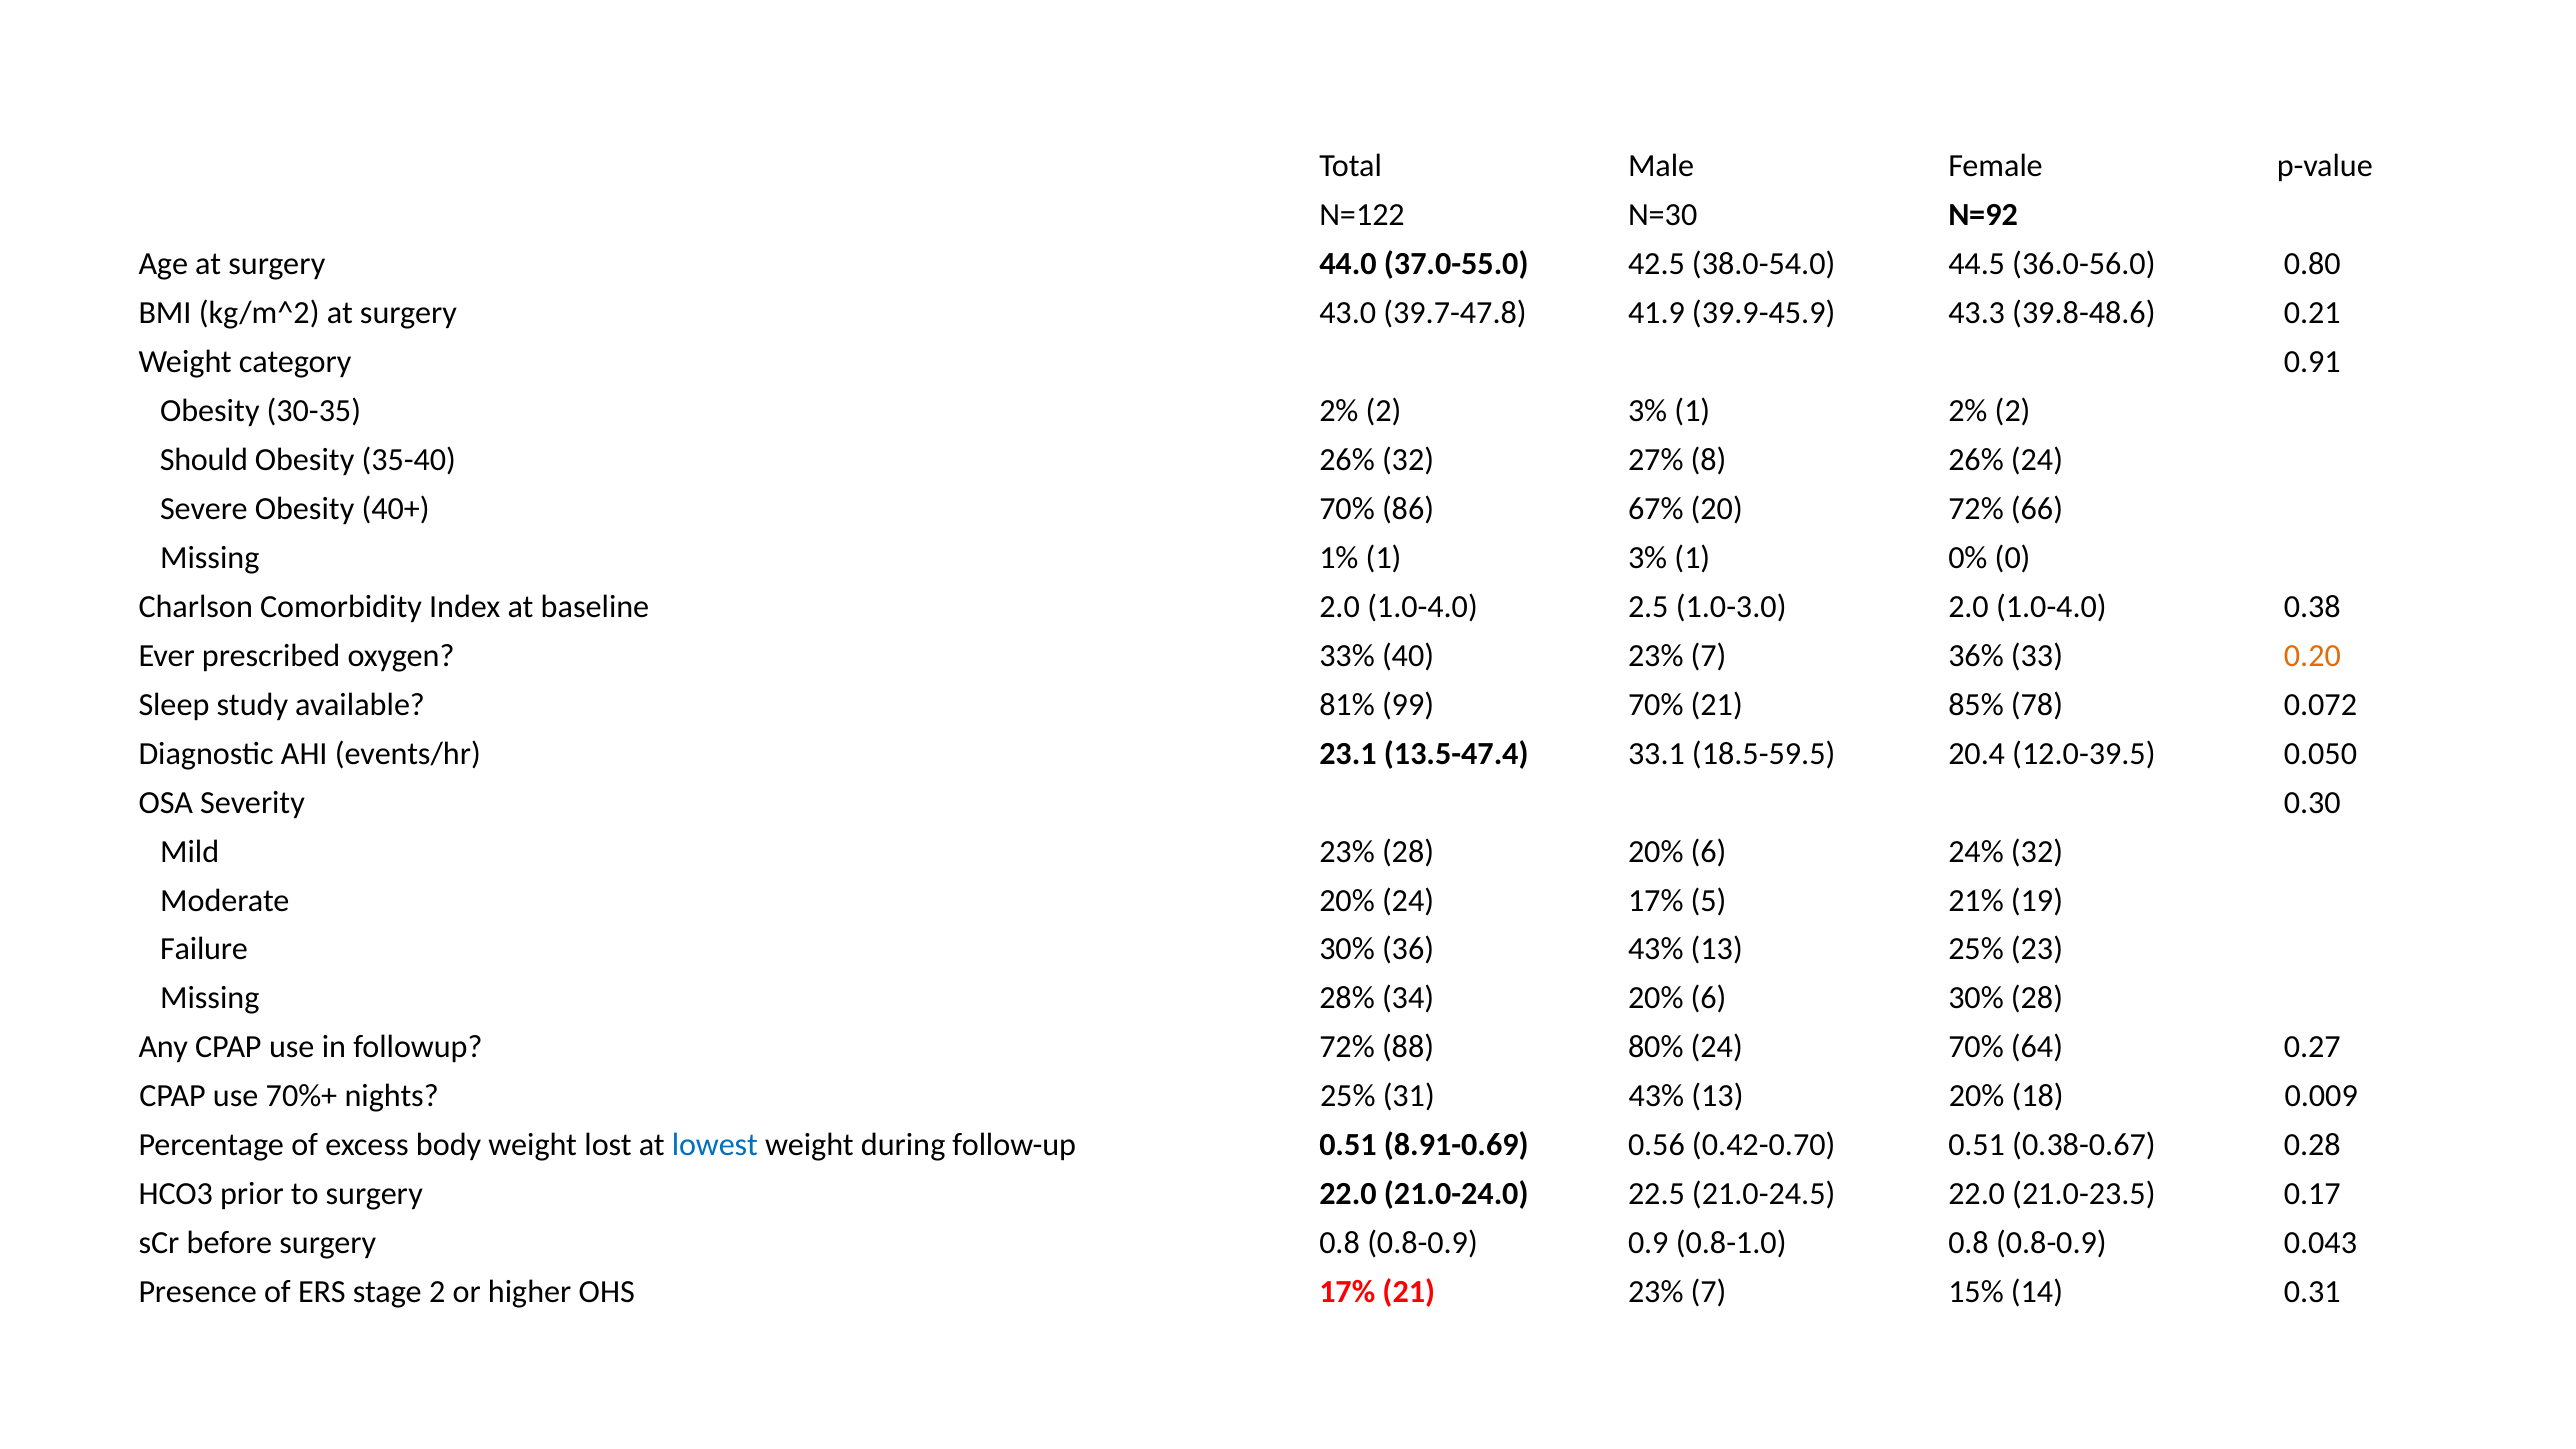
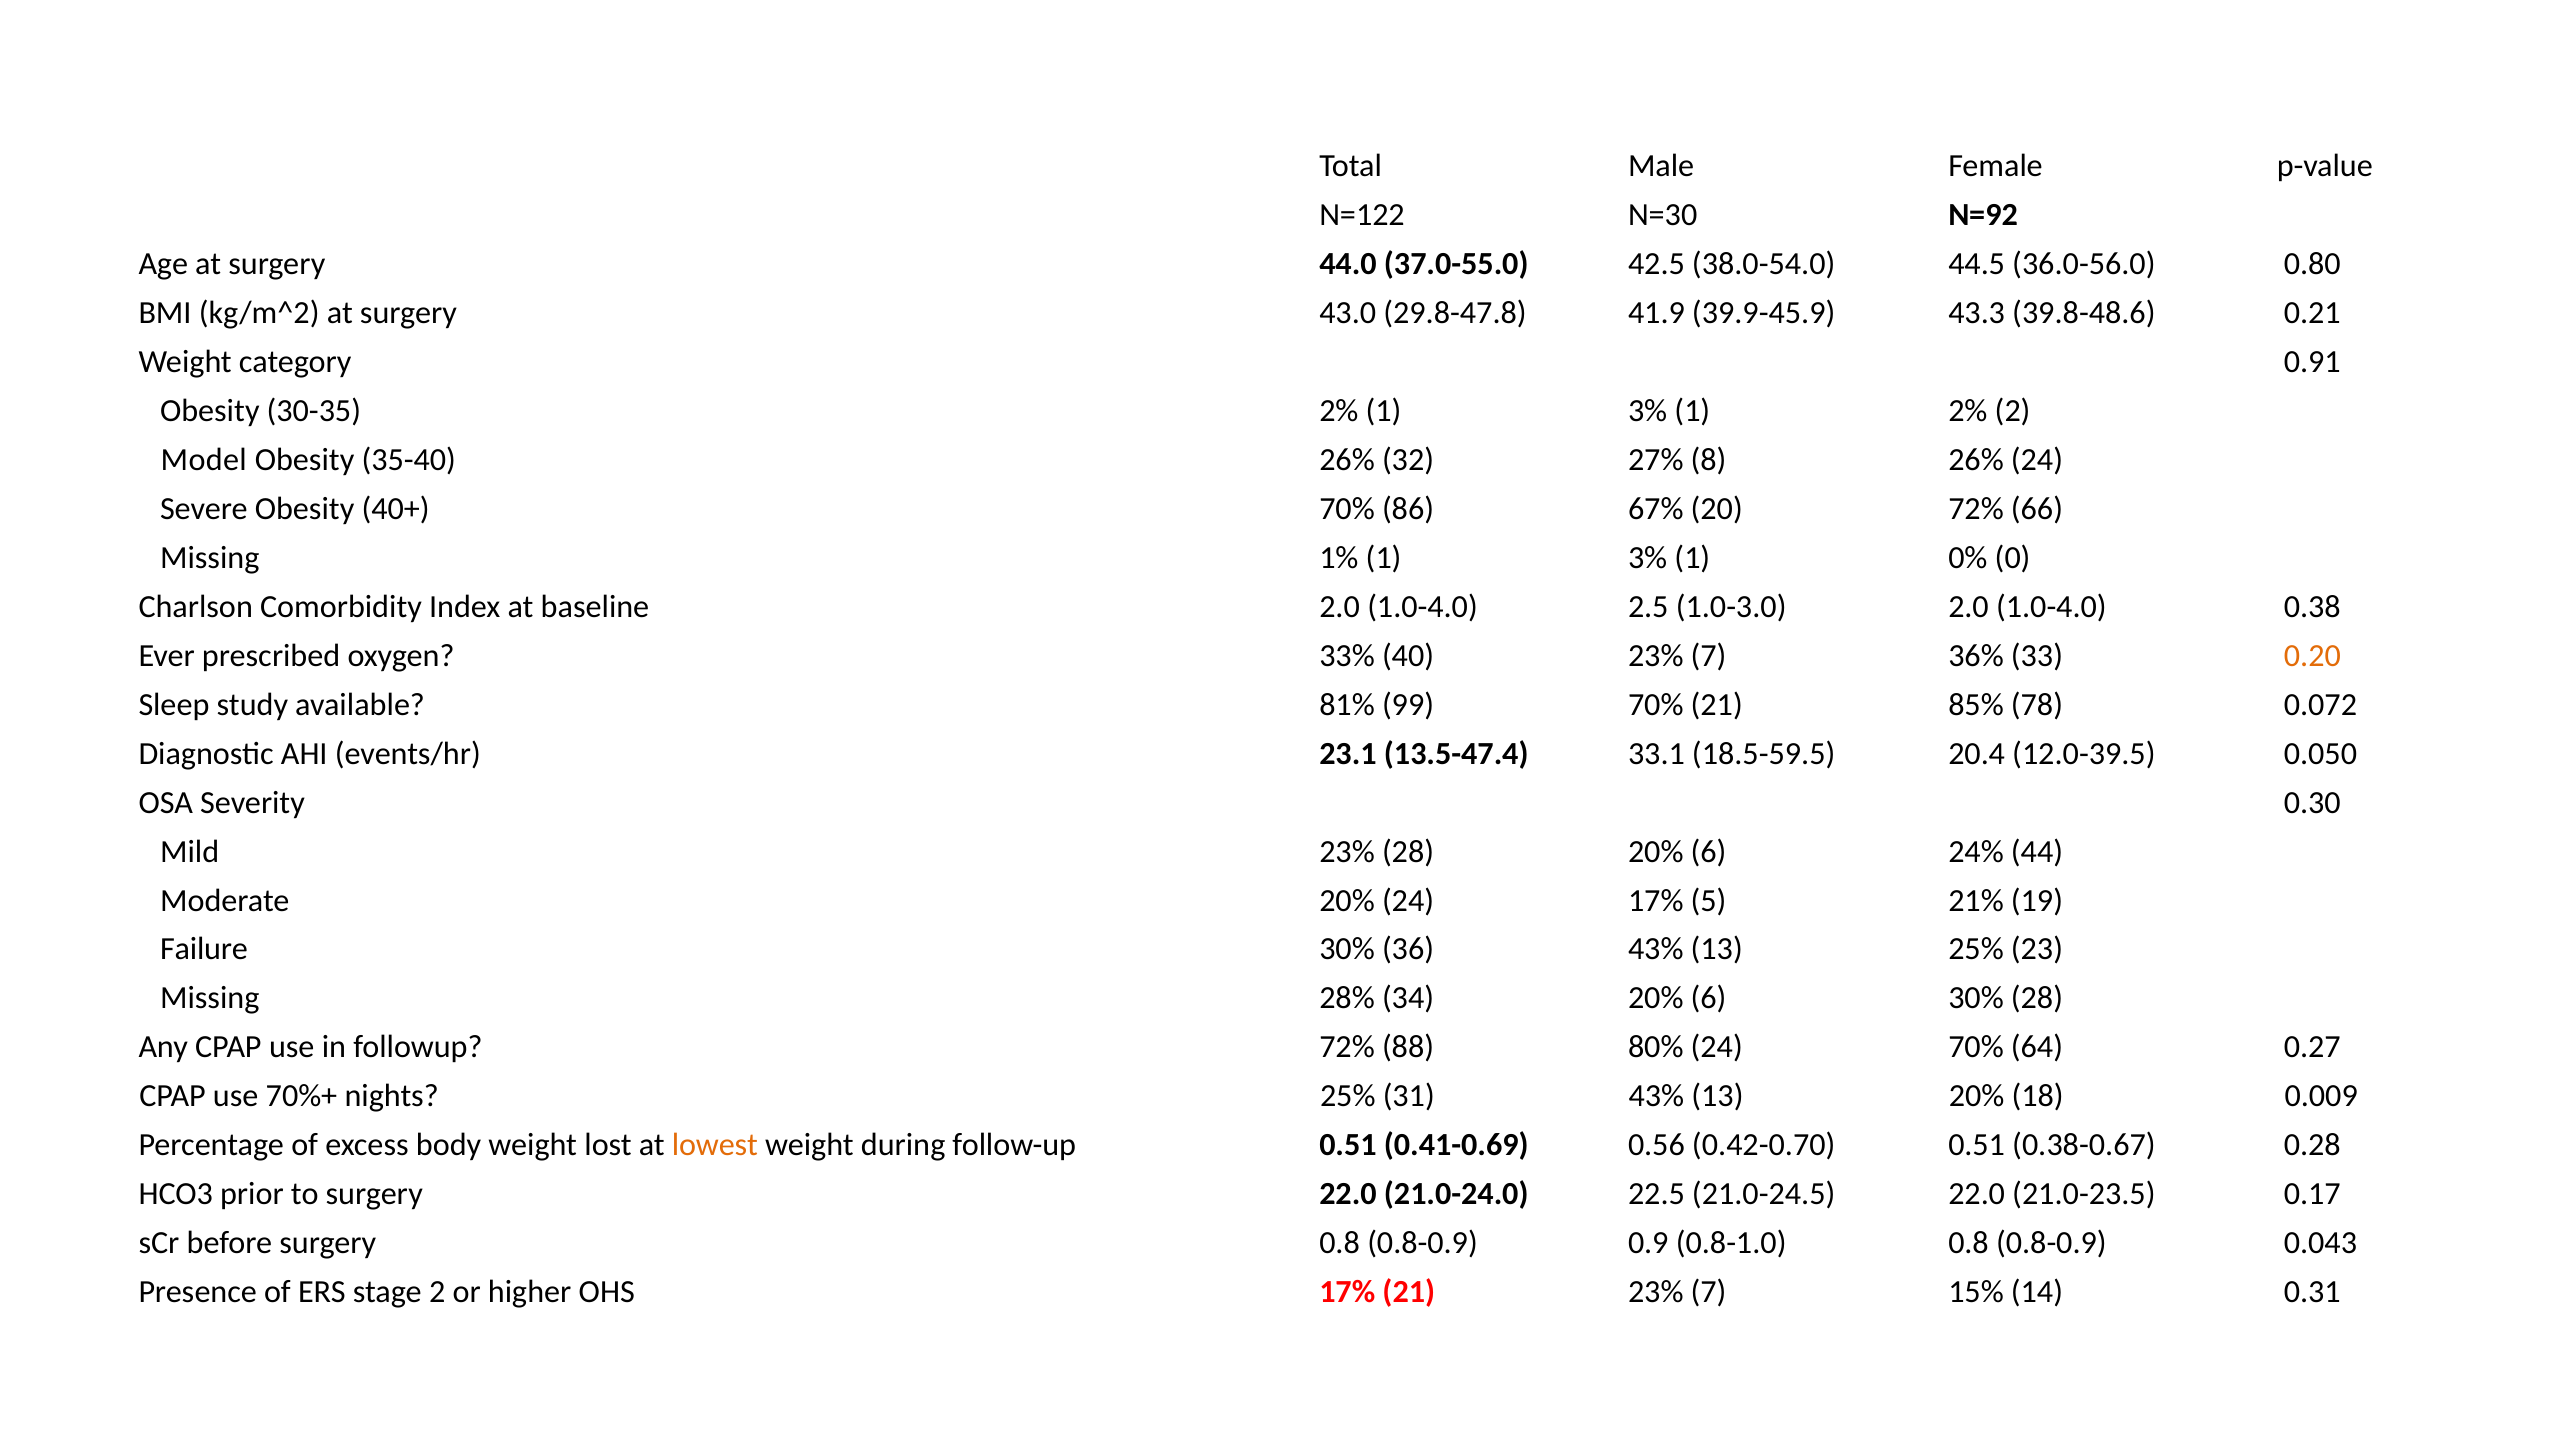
39.7-47.8: 39.7-47.8 -> 29.8-47.8
30-35 2% 2: 2 -> 1
Should: Should -> Model
24% 32: 32 -> 44
lowest colour: blue -> orange
8.91-0.69: 8.91-0.69 -> 0.41-0.69
